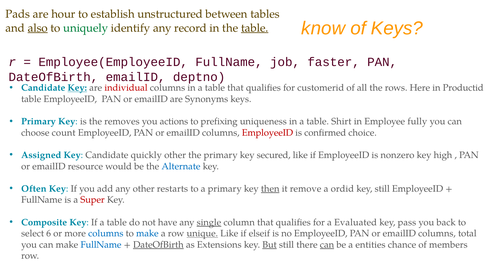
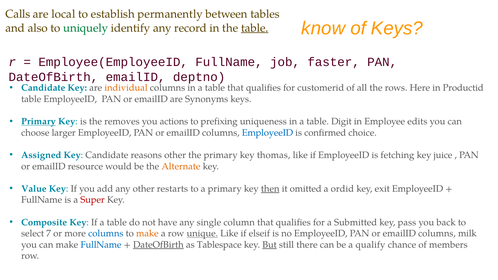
Pads: Pads -> Calls
hour: hour -> local
unstructured: unstructured -> permanently
also underline: present -> none
Key at (77, 88) underline: present -> none
individual colour: red -> orange
Primary at (39, 122) underline: none -> present
Shirt: Shirt -> Digit
fully: fully -> edits
count: count -> larger
EmployeeID at (267, 133) colour: red -> blue
quickly: quickly -> reasons
secured: secured -> thomas
nonzero: nonzero -> fetching
high: high -> juice
Alternate colour: blue -> orange
Often: Often -> Value
remove: remove -> omitted
key still: still -> exit
single underline: present -> none
Evaluated: Evaluated -> Submitted
6: 6 -> 7
make at (147, 234) colour: blue -> orange
total: total -> milk
Extensions: Extensions -> Tablespace
can at (327, 245) underline: present -> none
entities: entities -> qualify
